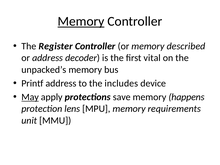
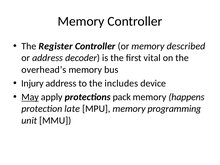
Memory at (81, 21) underline: present -> none
unpacked’s: unpacked’s -> overhead’s
Printf: Printf -> Injury
save: save -> pack
lens: lens -> late
requirements: requirements -> programming
